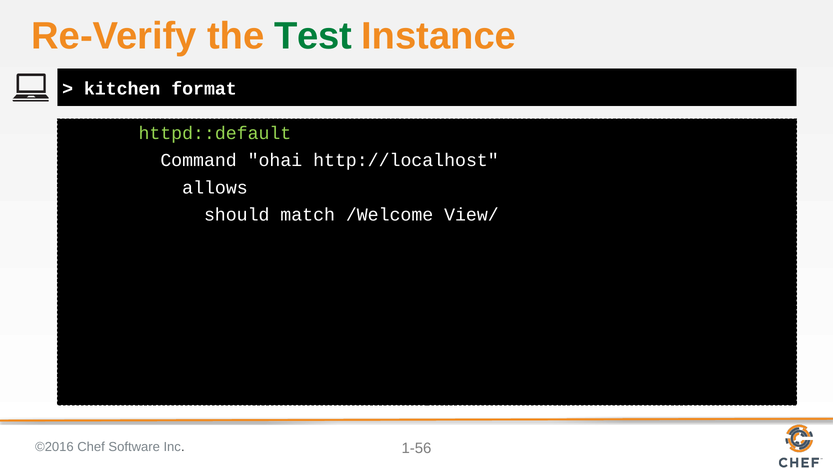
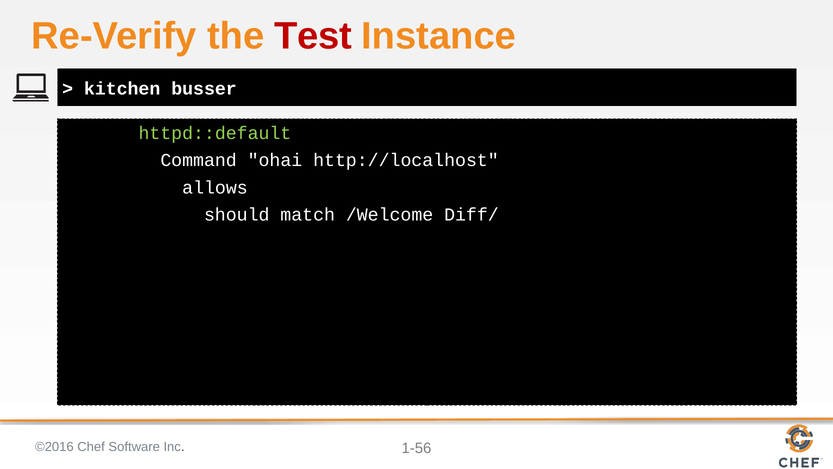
Test colour: green -> red
format: format -> busser
View/: View/ -> Diff/
